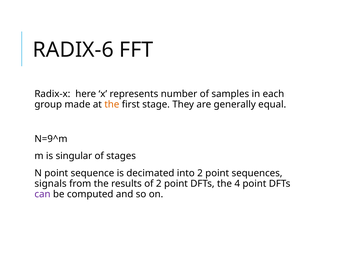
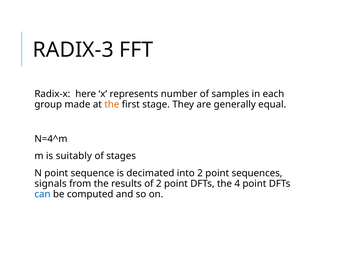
RADIX-6: RADIX-6 -> RADIX-3
N=9^m: N=9^m -> N=4^m
singular: singular -> suitably
can colour: purple -> blue
